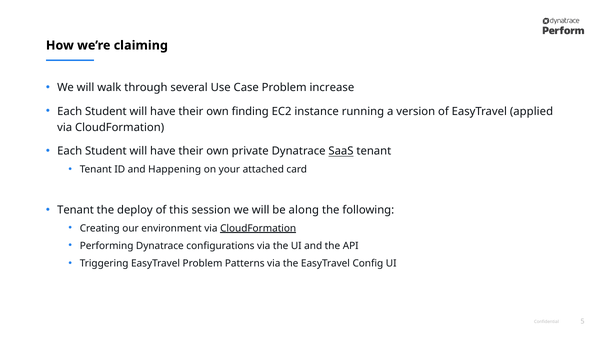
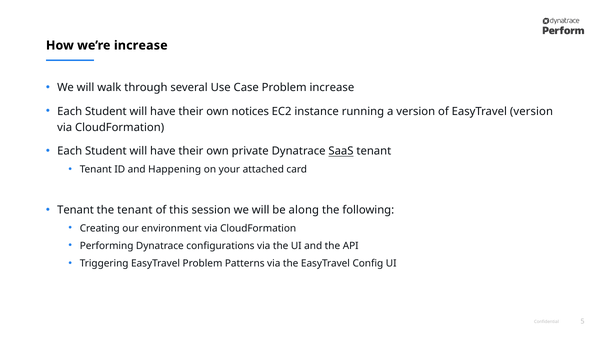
we’re claiming: claiming -> increase
finding: finding -> notices
EasyTravel applied: applied -> version
the deploy: deploy -> tenant
CloudFormation at (258, 229) underline: present -> none
